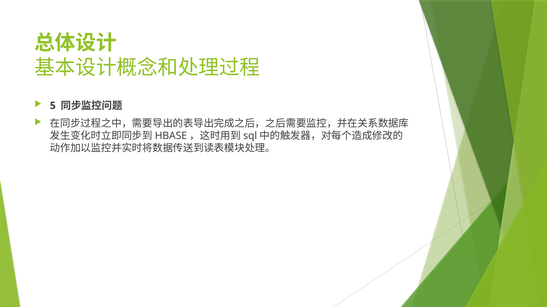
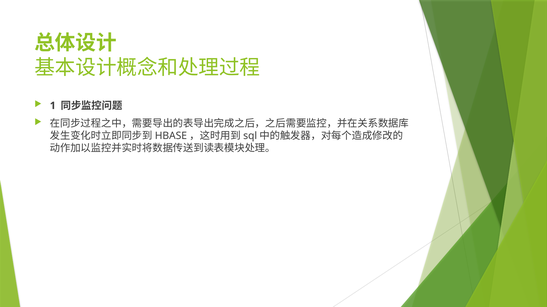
5: 5 -> 1
